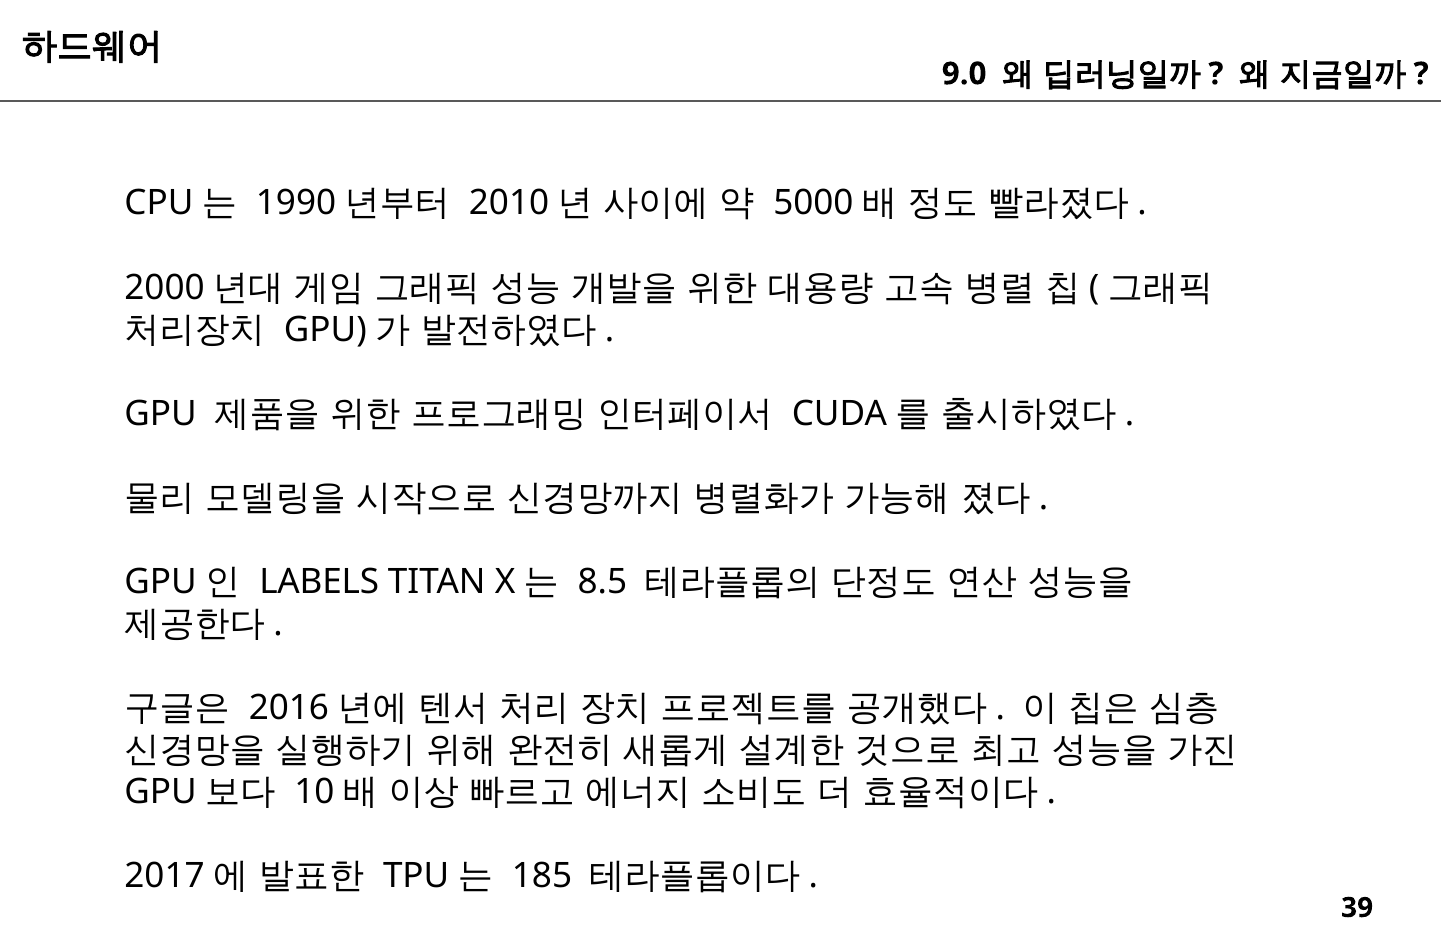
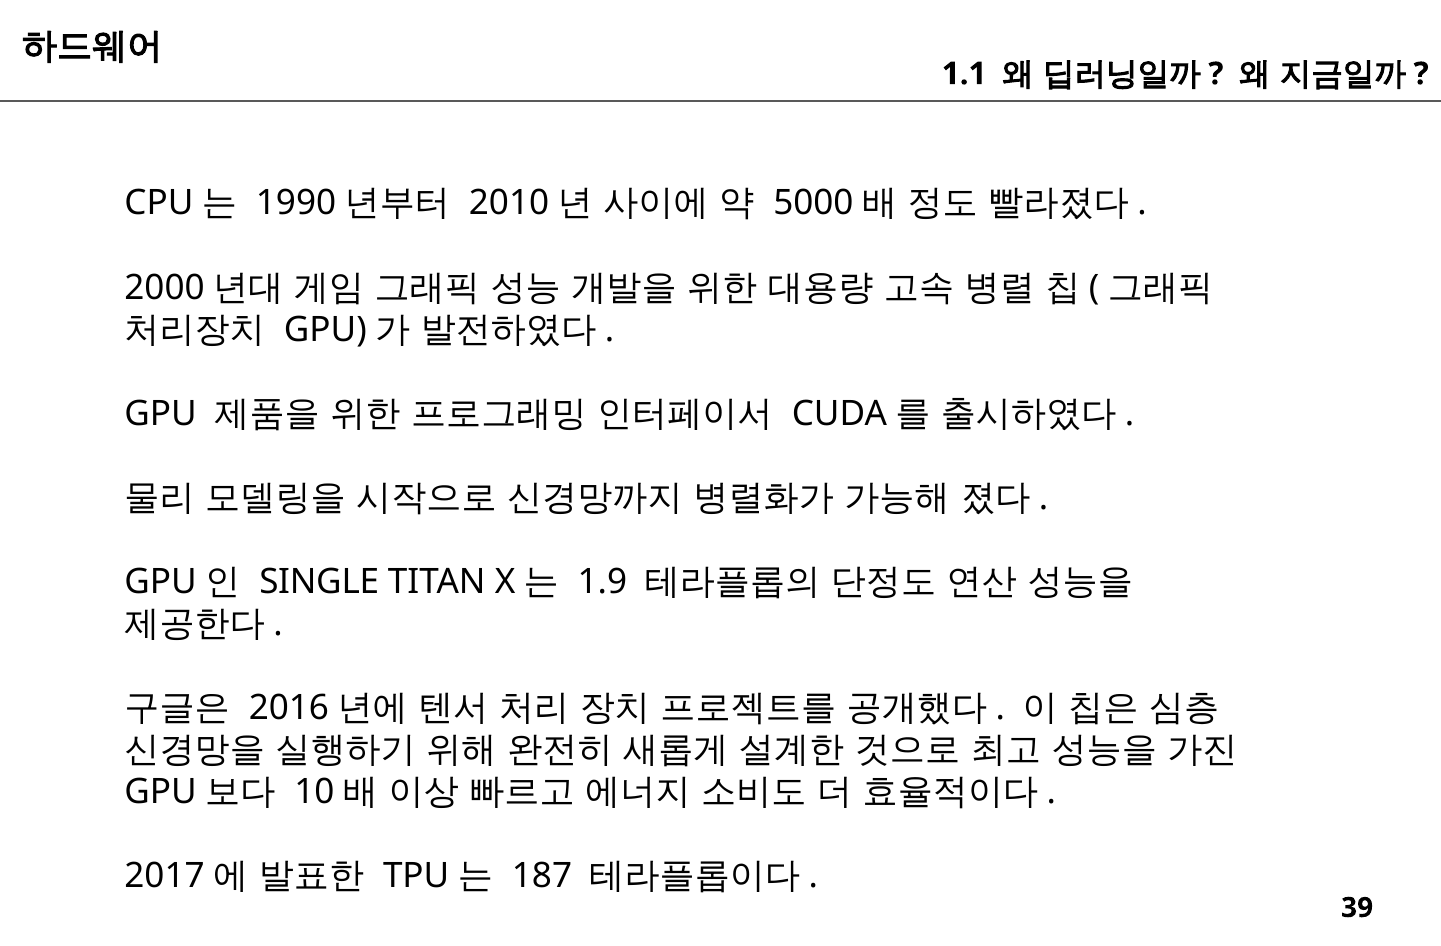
9.0: 9.0 -> 1.1
LABELS: LABELS -> SINGLE
8.5: 8.5 -> 1.9
185: 185 -> 187
